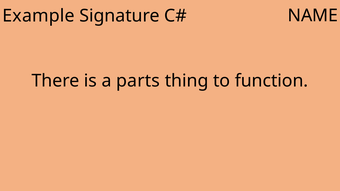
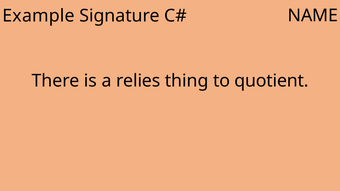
parts: parts -> relies
function: function -> quotient
